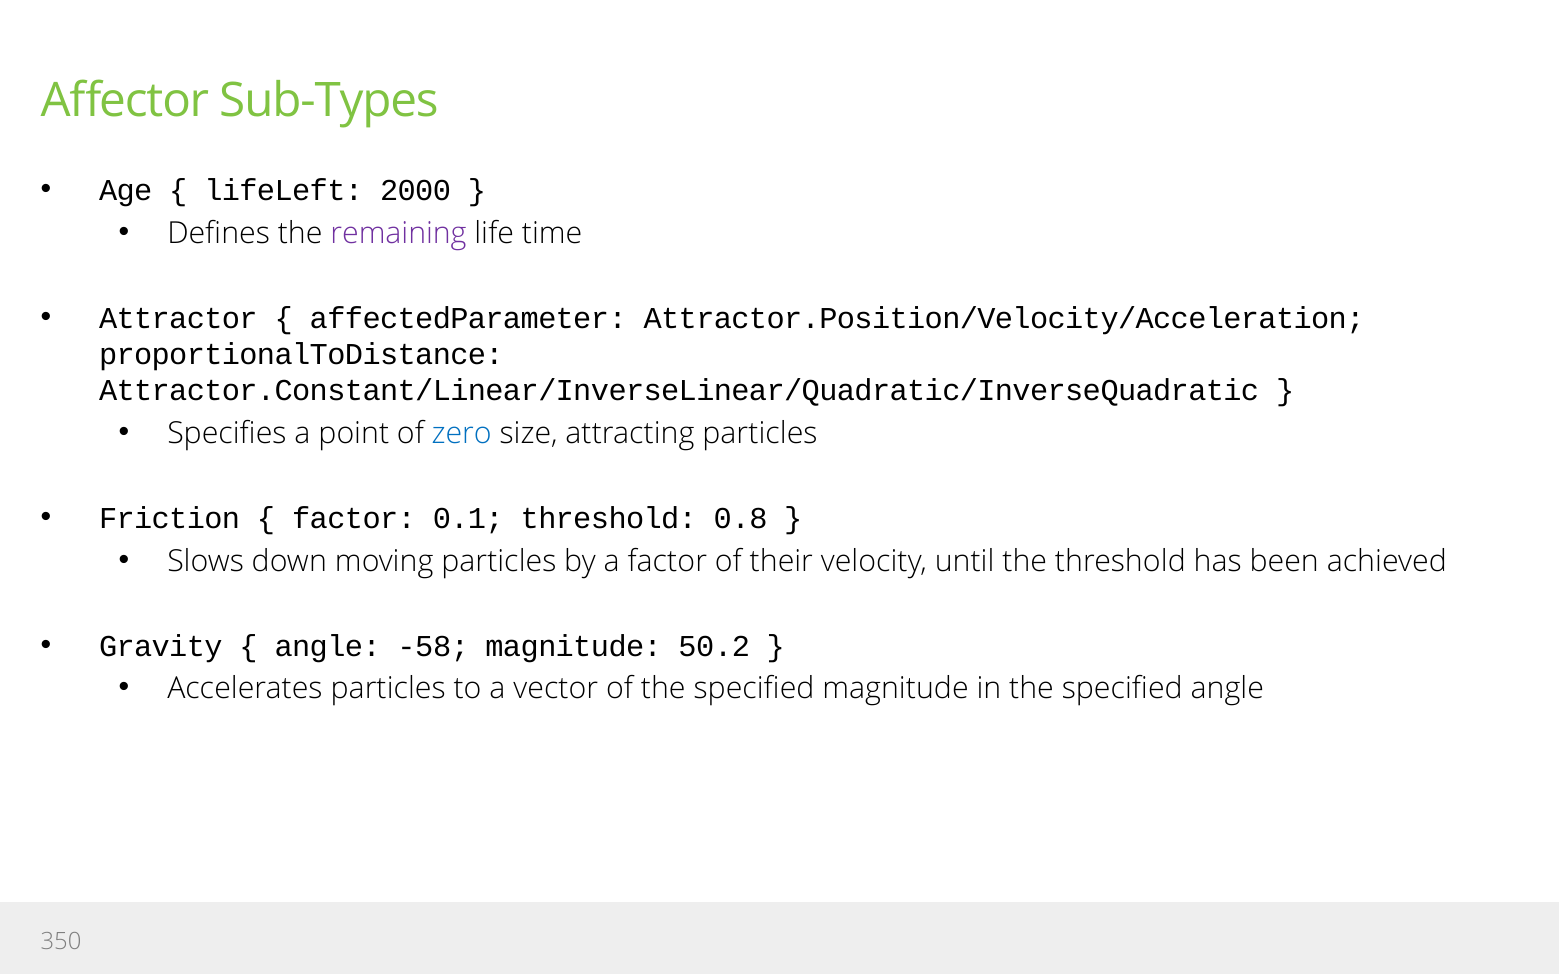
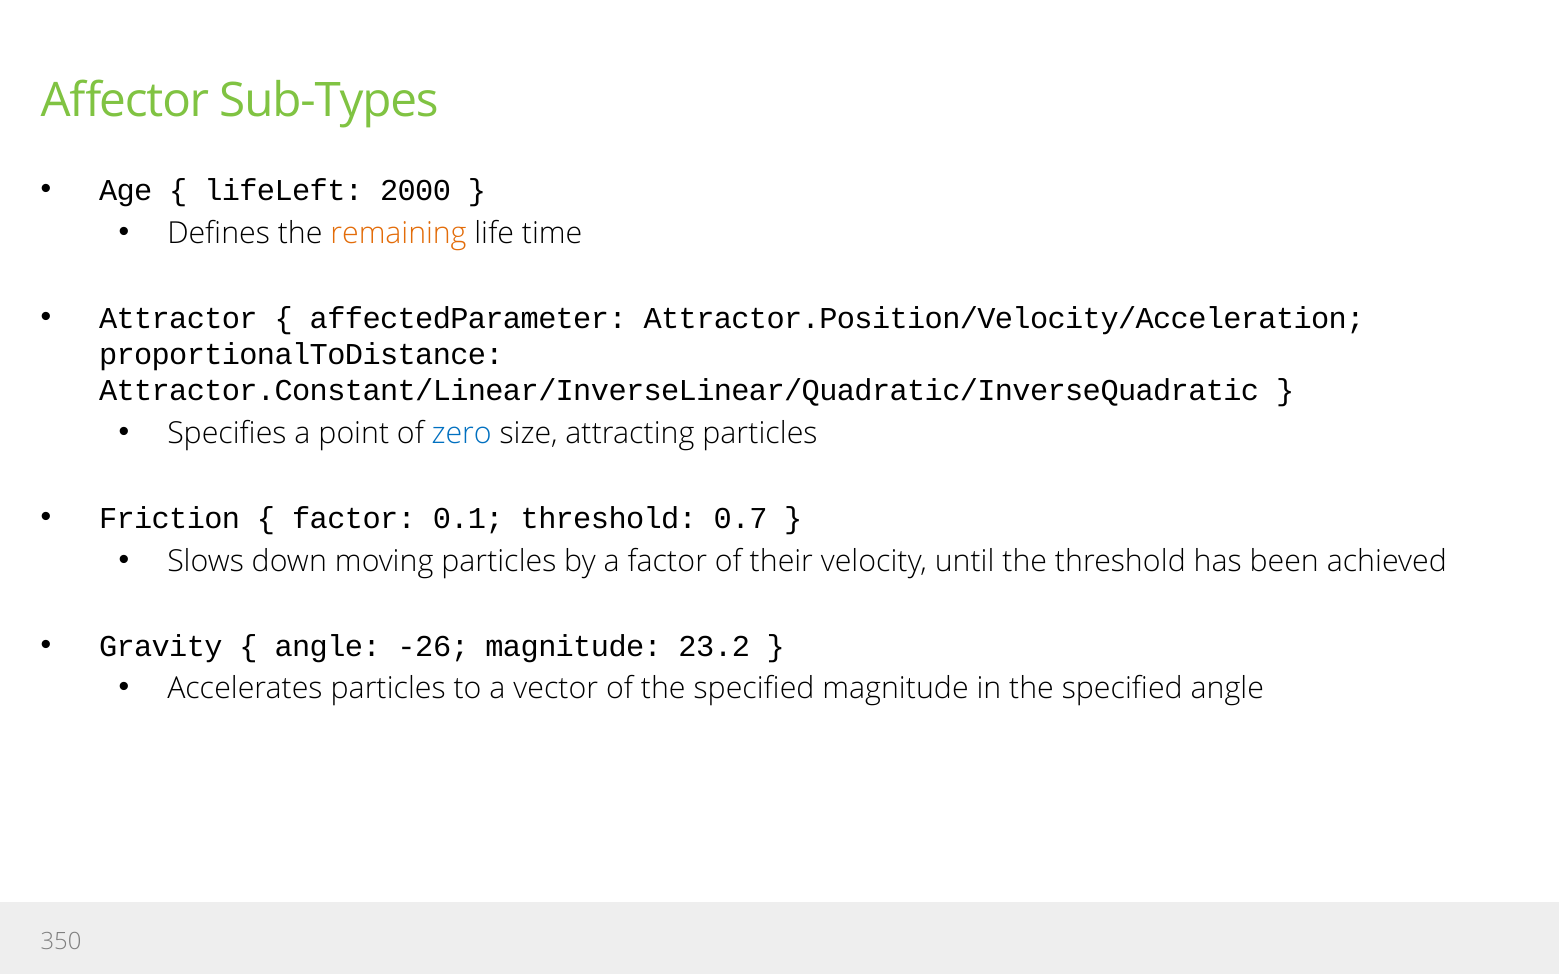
remaining colour: purple -> orange
0.8: 0.8 -> 0.7
-58: -58 -> -26
50.2: 50.2 -> 23.2
